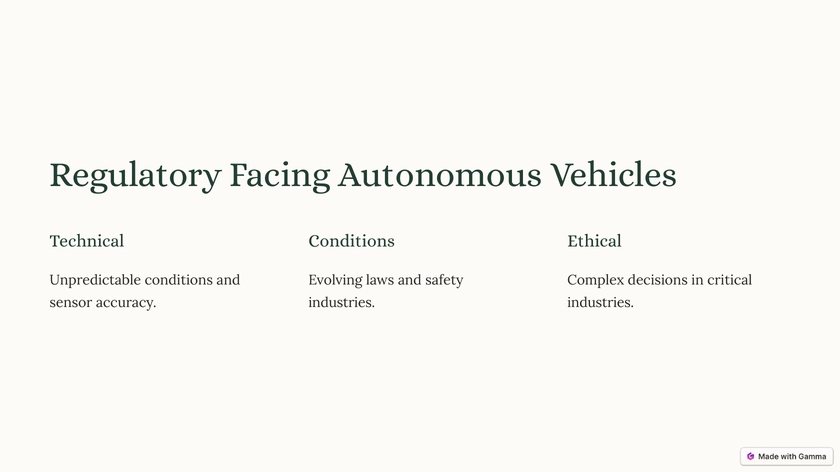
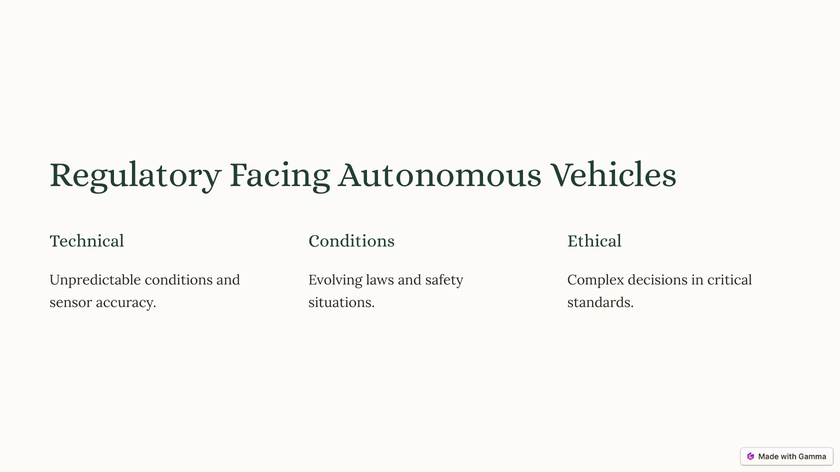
industries at (342, 303): industries -> situations
industries at (601, 303): industries -> standards
